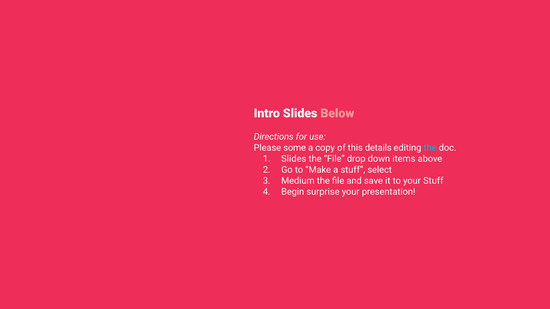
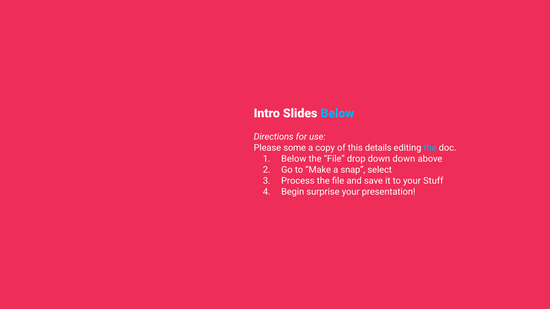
Below at (337, 113) colour: pink -> light blue
Slides at (294, 159): Slides -> Below
down items: items -> down
a stuff: stuff -> snap
Medium: Medium -> Process
